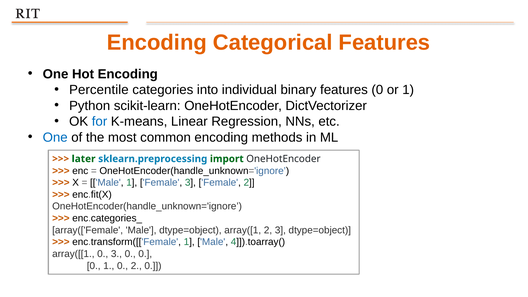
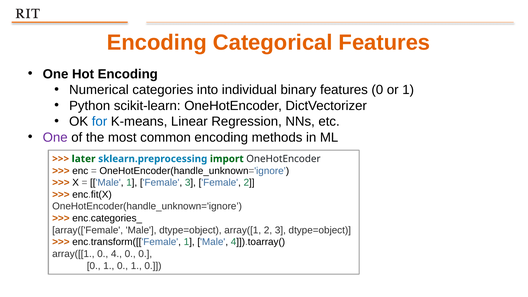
Percentile: Percentile -> Numerical
One at (55, 137) colour: blue -> purple
0 3: 3 -> 4
1 0 2: 2 -> 1
